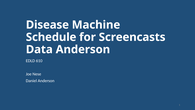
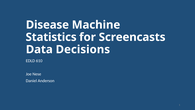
Schedule: Schedule -> Statistics
Data Anderson: Anderson -> Decisions
